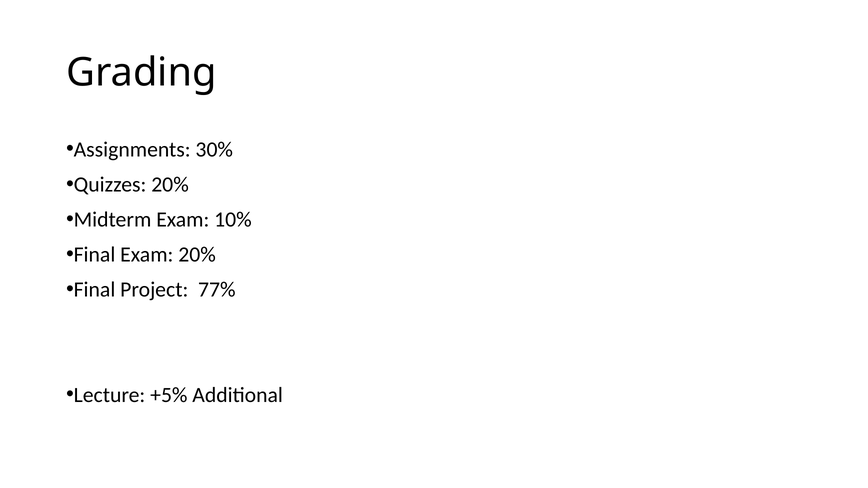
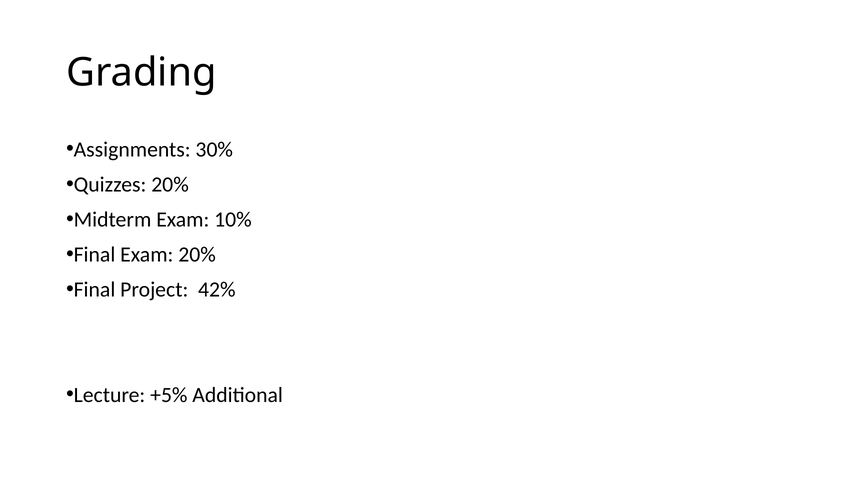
77%: 77% -> 42%
